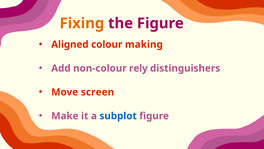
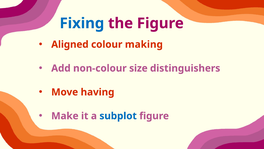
Fixing colour: orange -> blue
rely: rely -> size
screen: screen -> having
